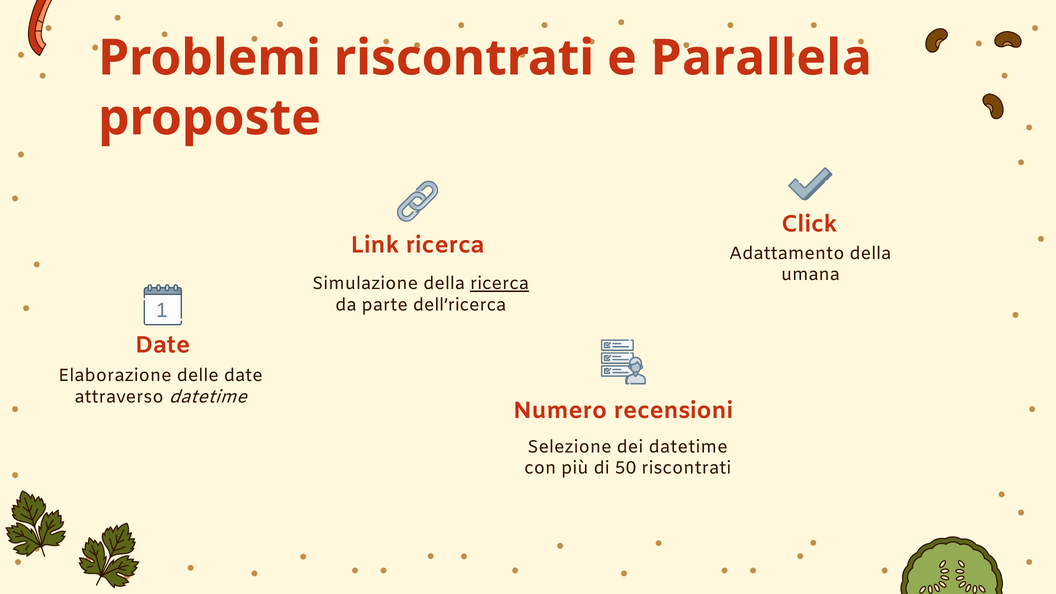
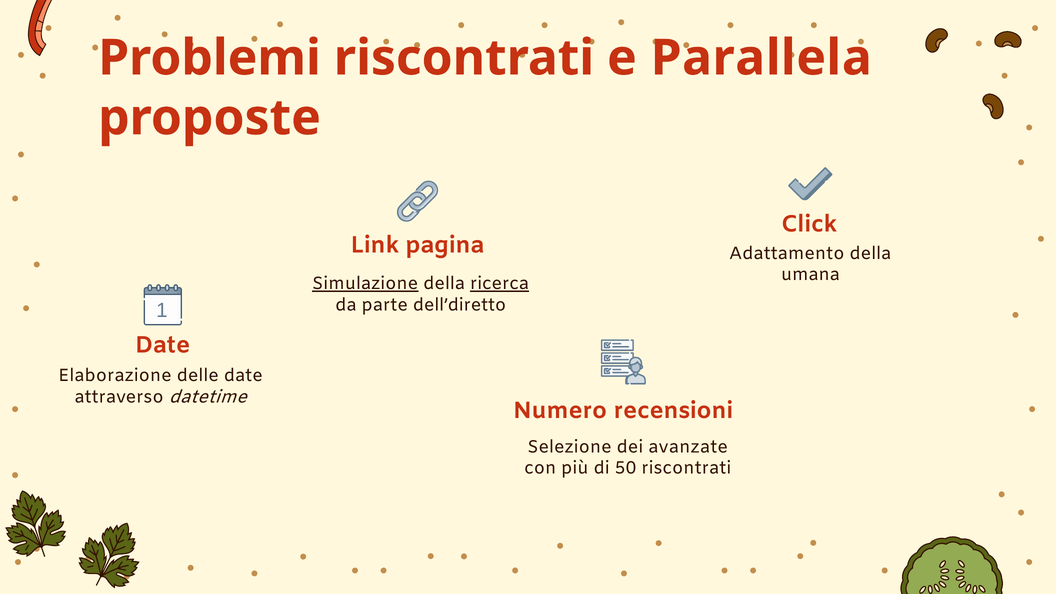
Link ricerca: ricerca -> pagina
Simulazione underline: none -> present
dell’ricerca: dell’ricerca -> dell’diretto
dei datetime: datetime -> avanzate
